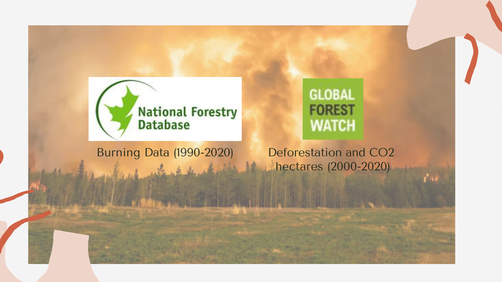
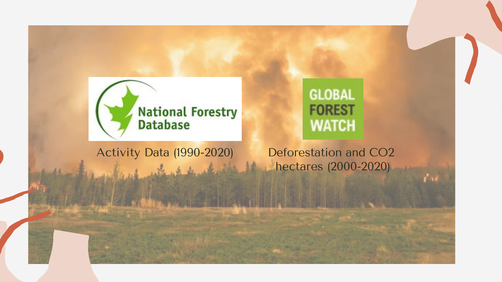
Burning: Burning -> Activity
